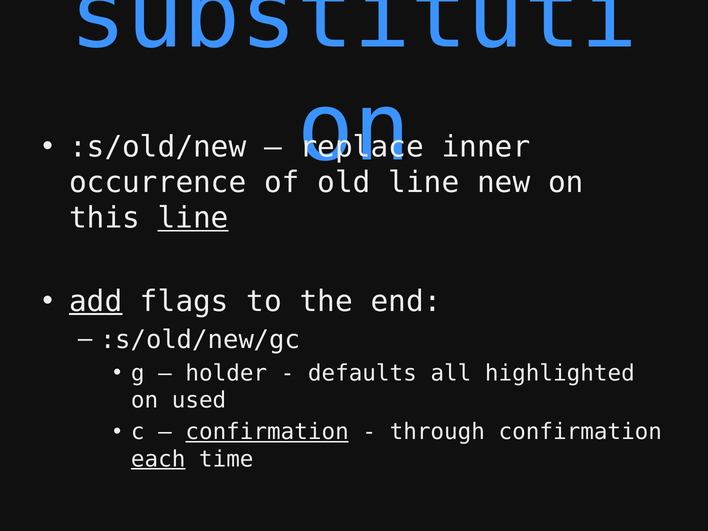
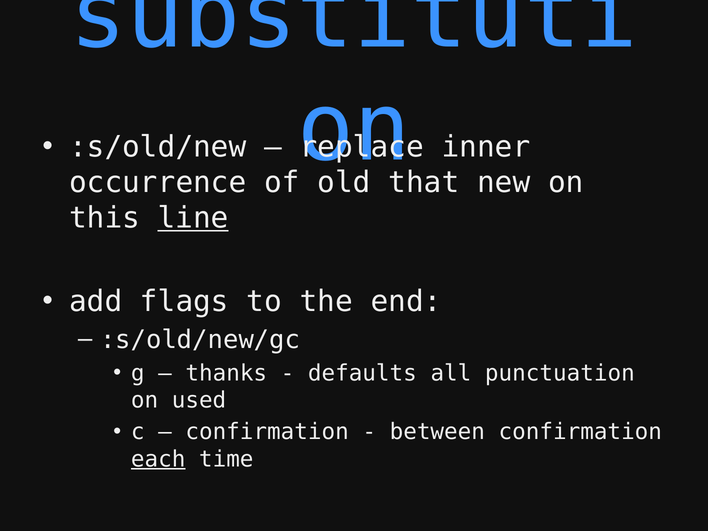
line at (424, 183): line -> that
add underline: present -> none
holder: holder -> thanks
highlighted: highlighted -> punctuation
confirmation at (267, 432) underline: present -> none
through: through -> between
